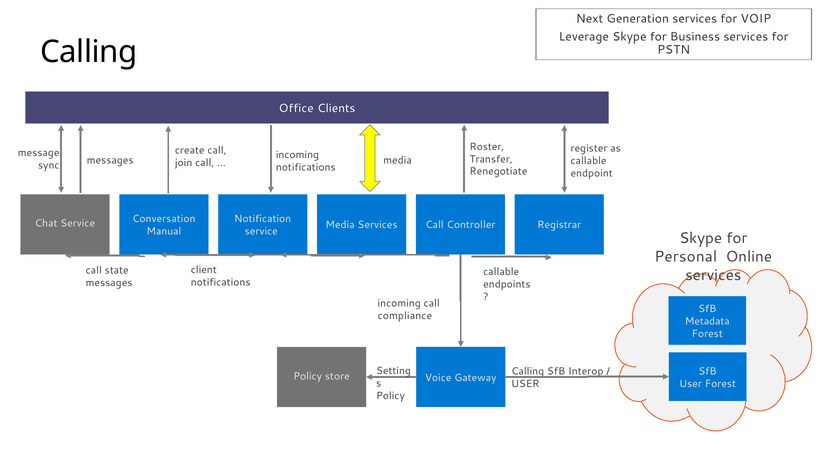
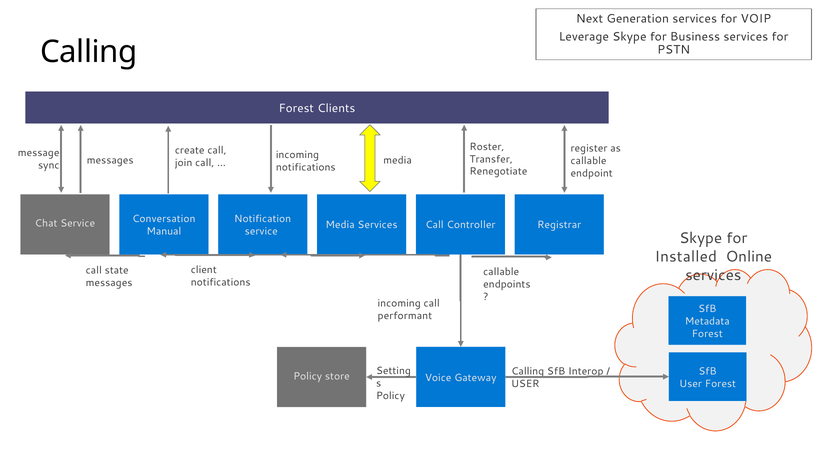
Office at (296, 108): Office -> Forest
Personal: Personal -> Installed
compliance: compliance -> performant
